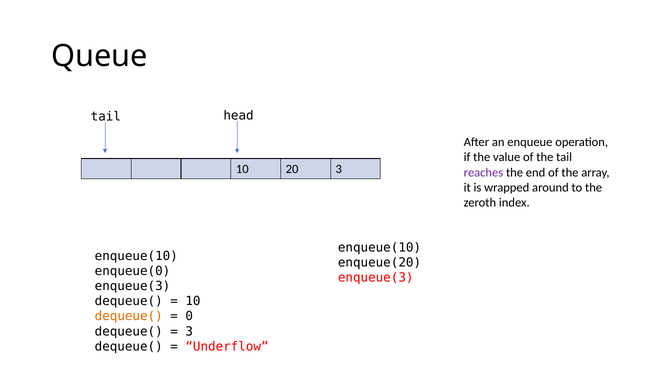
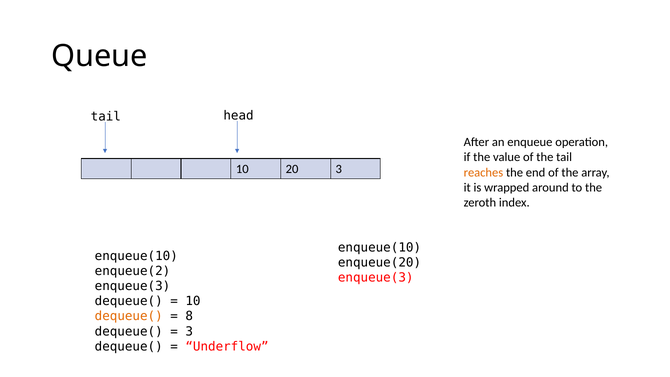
reaches colour: purple -> orange
enqueue(0: enqueue(0 -> enqueue(2
0: 0 -> 8
